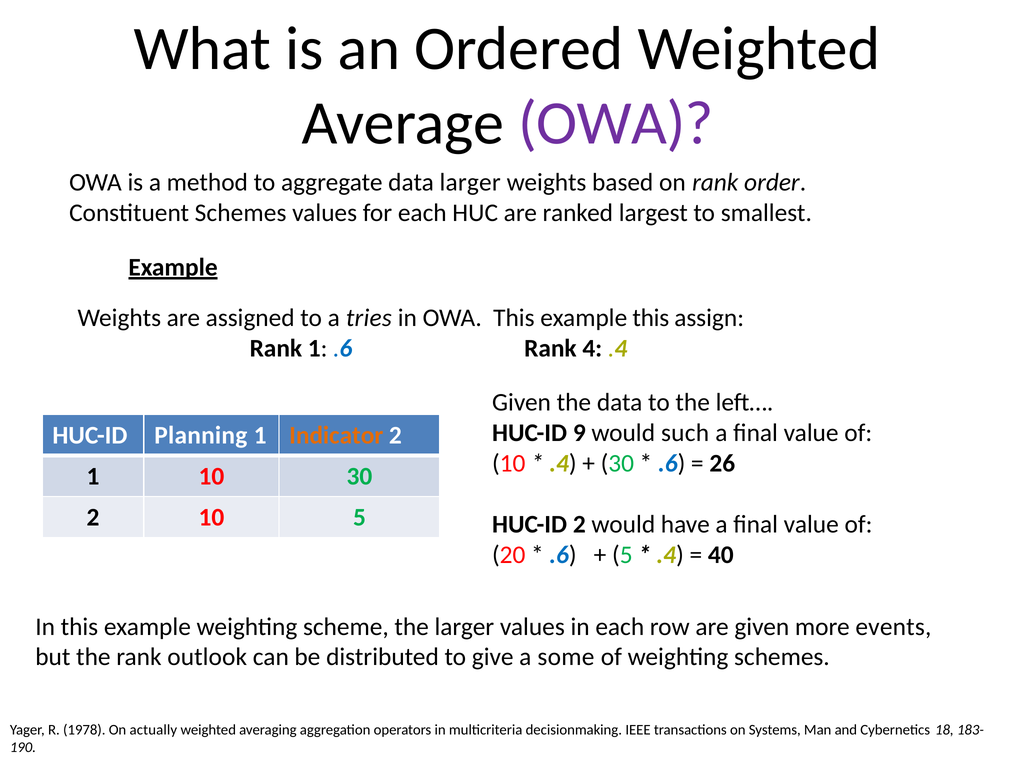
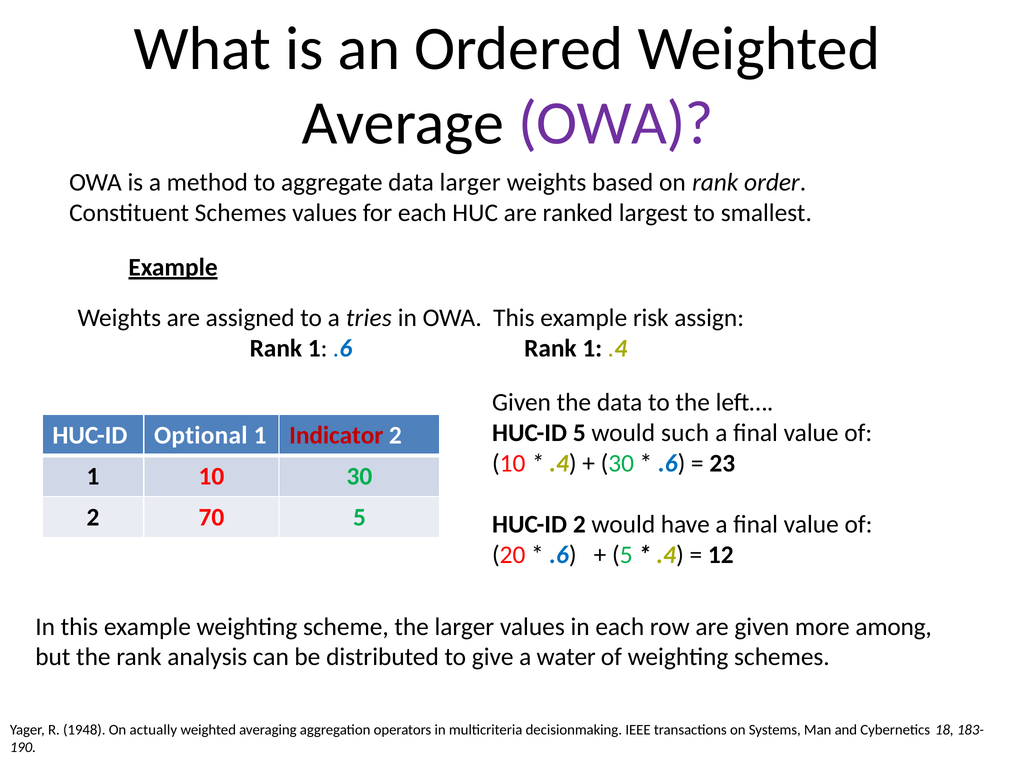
example this: this -> risk
.6 Rank 4: 4 -> 1
HUC-ID 9: 9 -> 5
Planning: Planning -> Optional
Indicator colour: orange -> red
26: 26 -> 23
2 10: 10 -> 70
40: 40 -> 12
events: events -> among
outlook: outlook -> analysis
some: some -> water
1978: 1978 -> 1948
